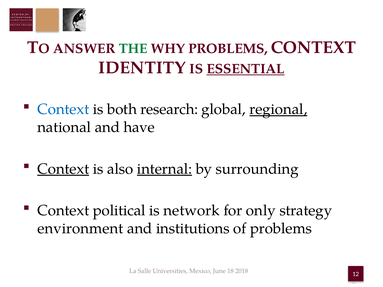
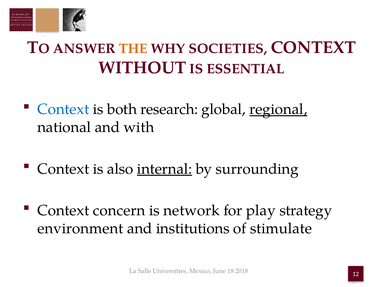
THE colour: green -> orange
WHY PROBLEMS: PROBLEMS -> SOCIETIES
IDENTITY: IDENTITY -> WITHOUT
ESSENTIAL underline: present -> none
have: have -> with
Context at (63, 169) underline: present -> none
political: political -> concern
only: only -> play
of problems: problems -> stimulate
